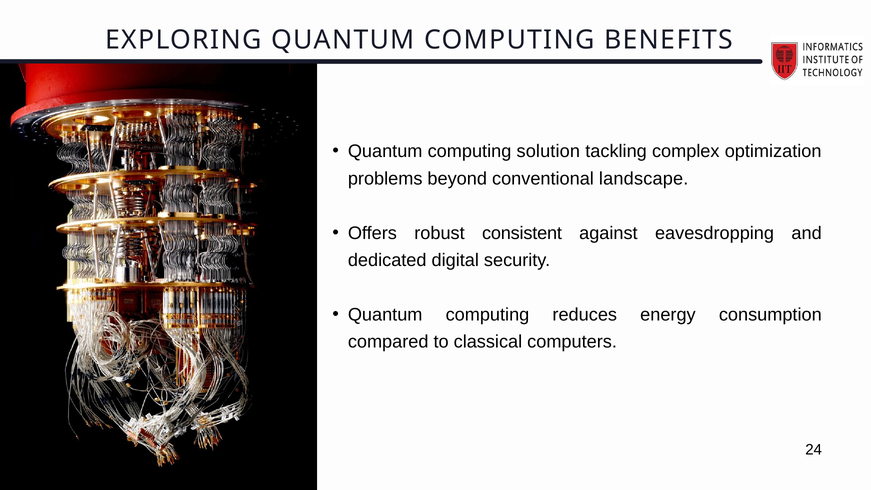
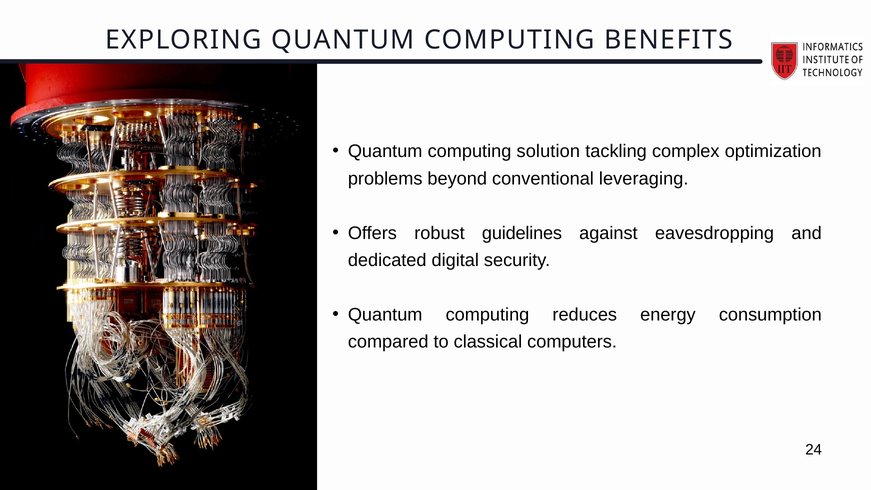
landscape: landscape -> leveraging
consistent: consistent -> guidelines
